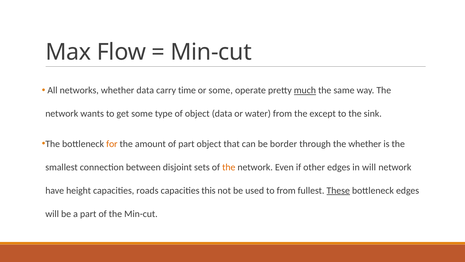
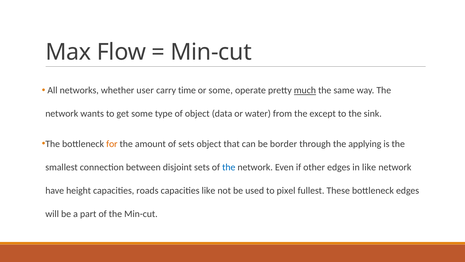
whether data: data -> user
of part: part -> sets
the whether: whether -> applying
the at (229, 167) colour: orange -> blue
in will: will -> like
capacities this: this -> like
to from: from -> pixel
These underline: present -> none
